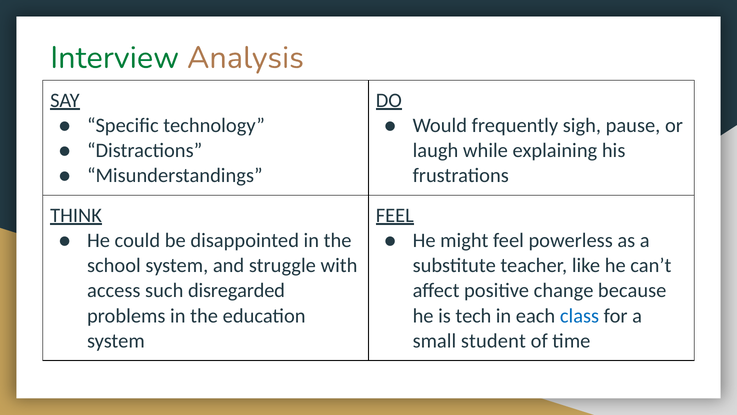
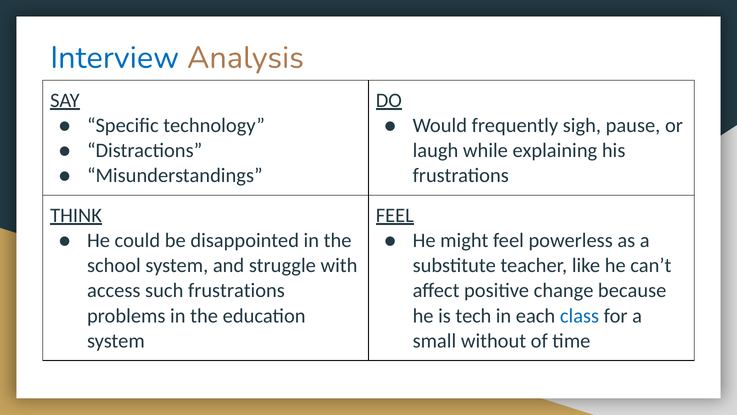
Interview colour: green -> blue
such disregarded: disregarded -> frustrations
student: student -> without
